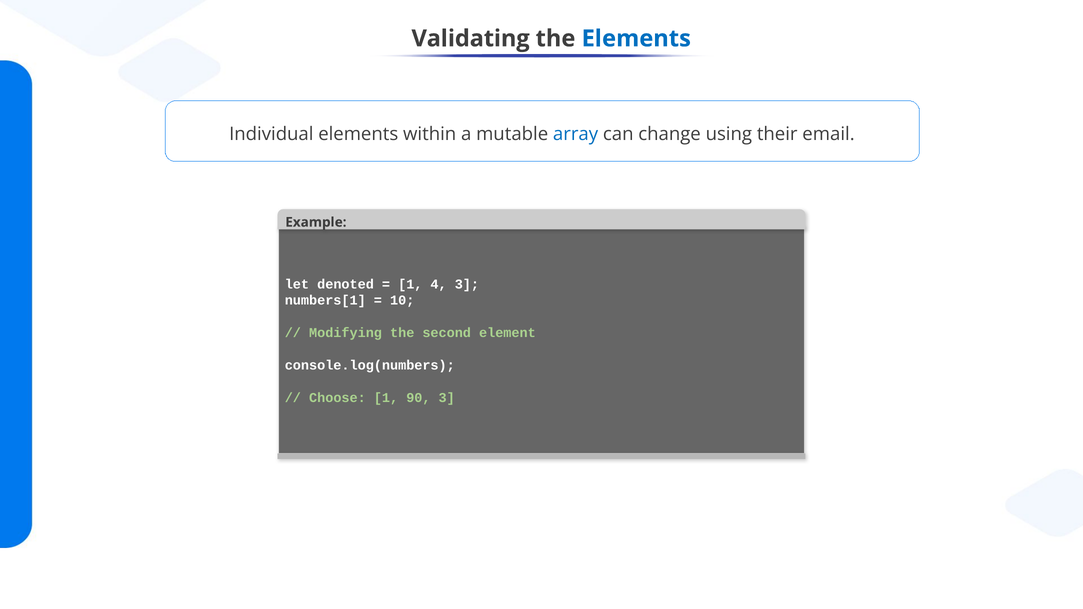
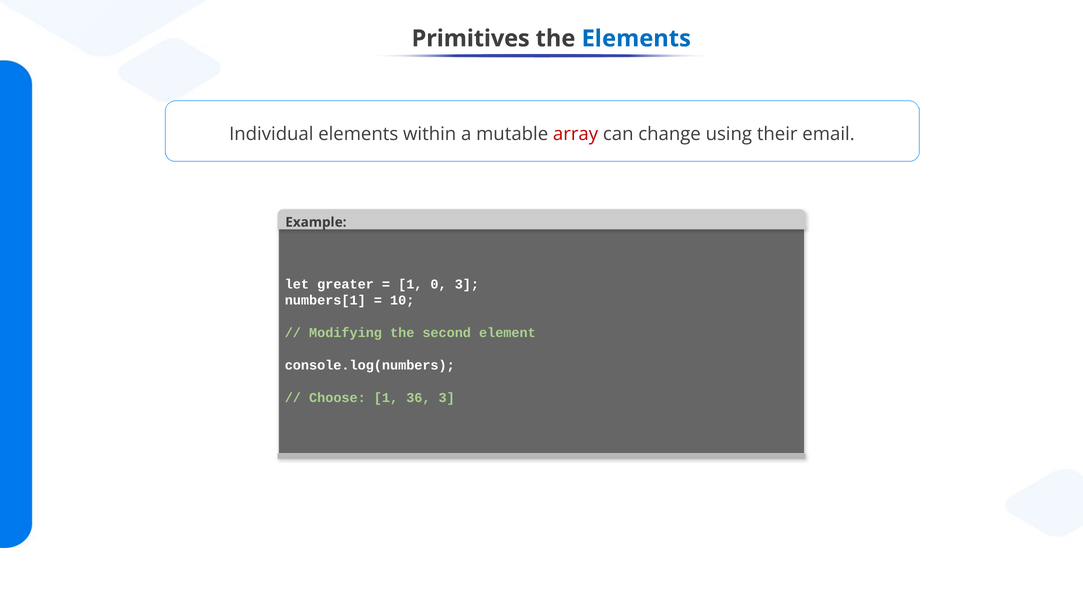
Validating: Validating -> Primitives
array colour: blue -> red
denoted: denoted -> greater
4: 4 -> 0
90: 90 -> 36
